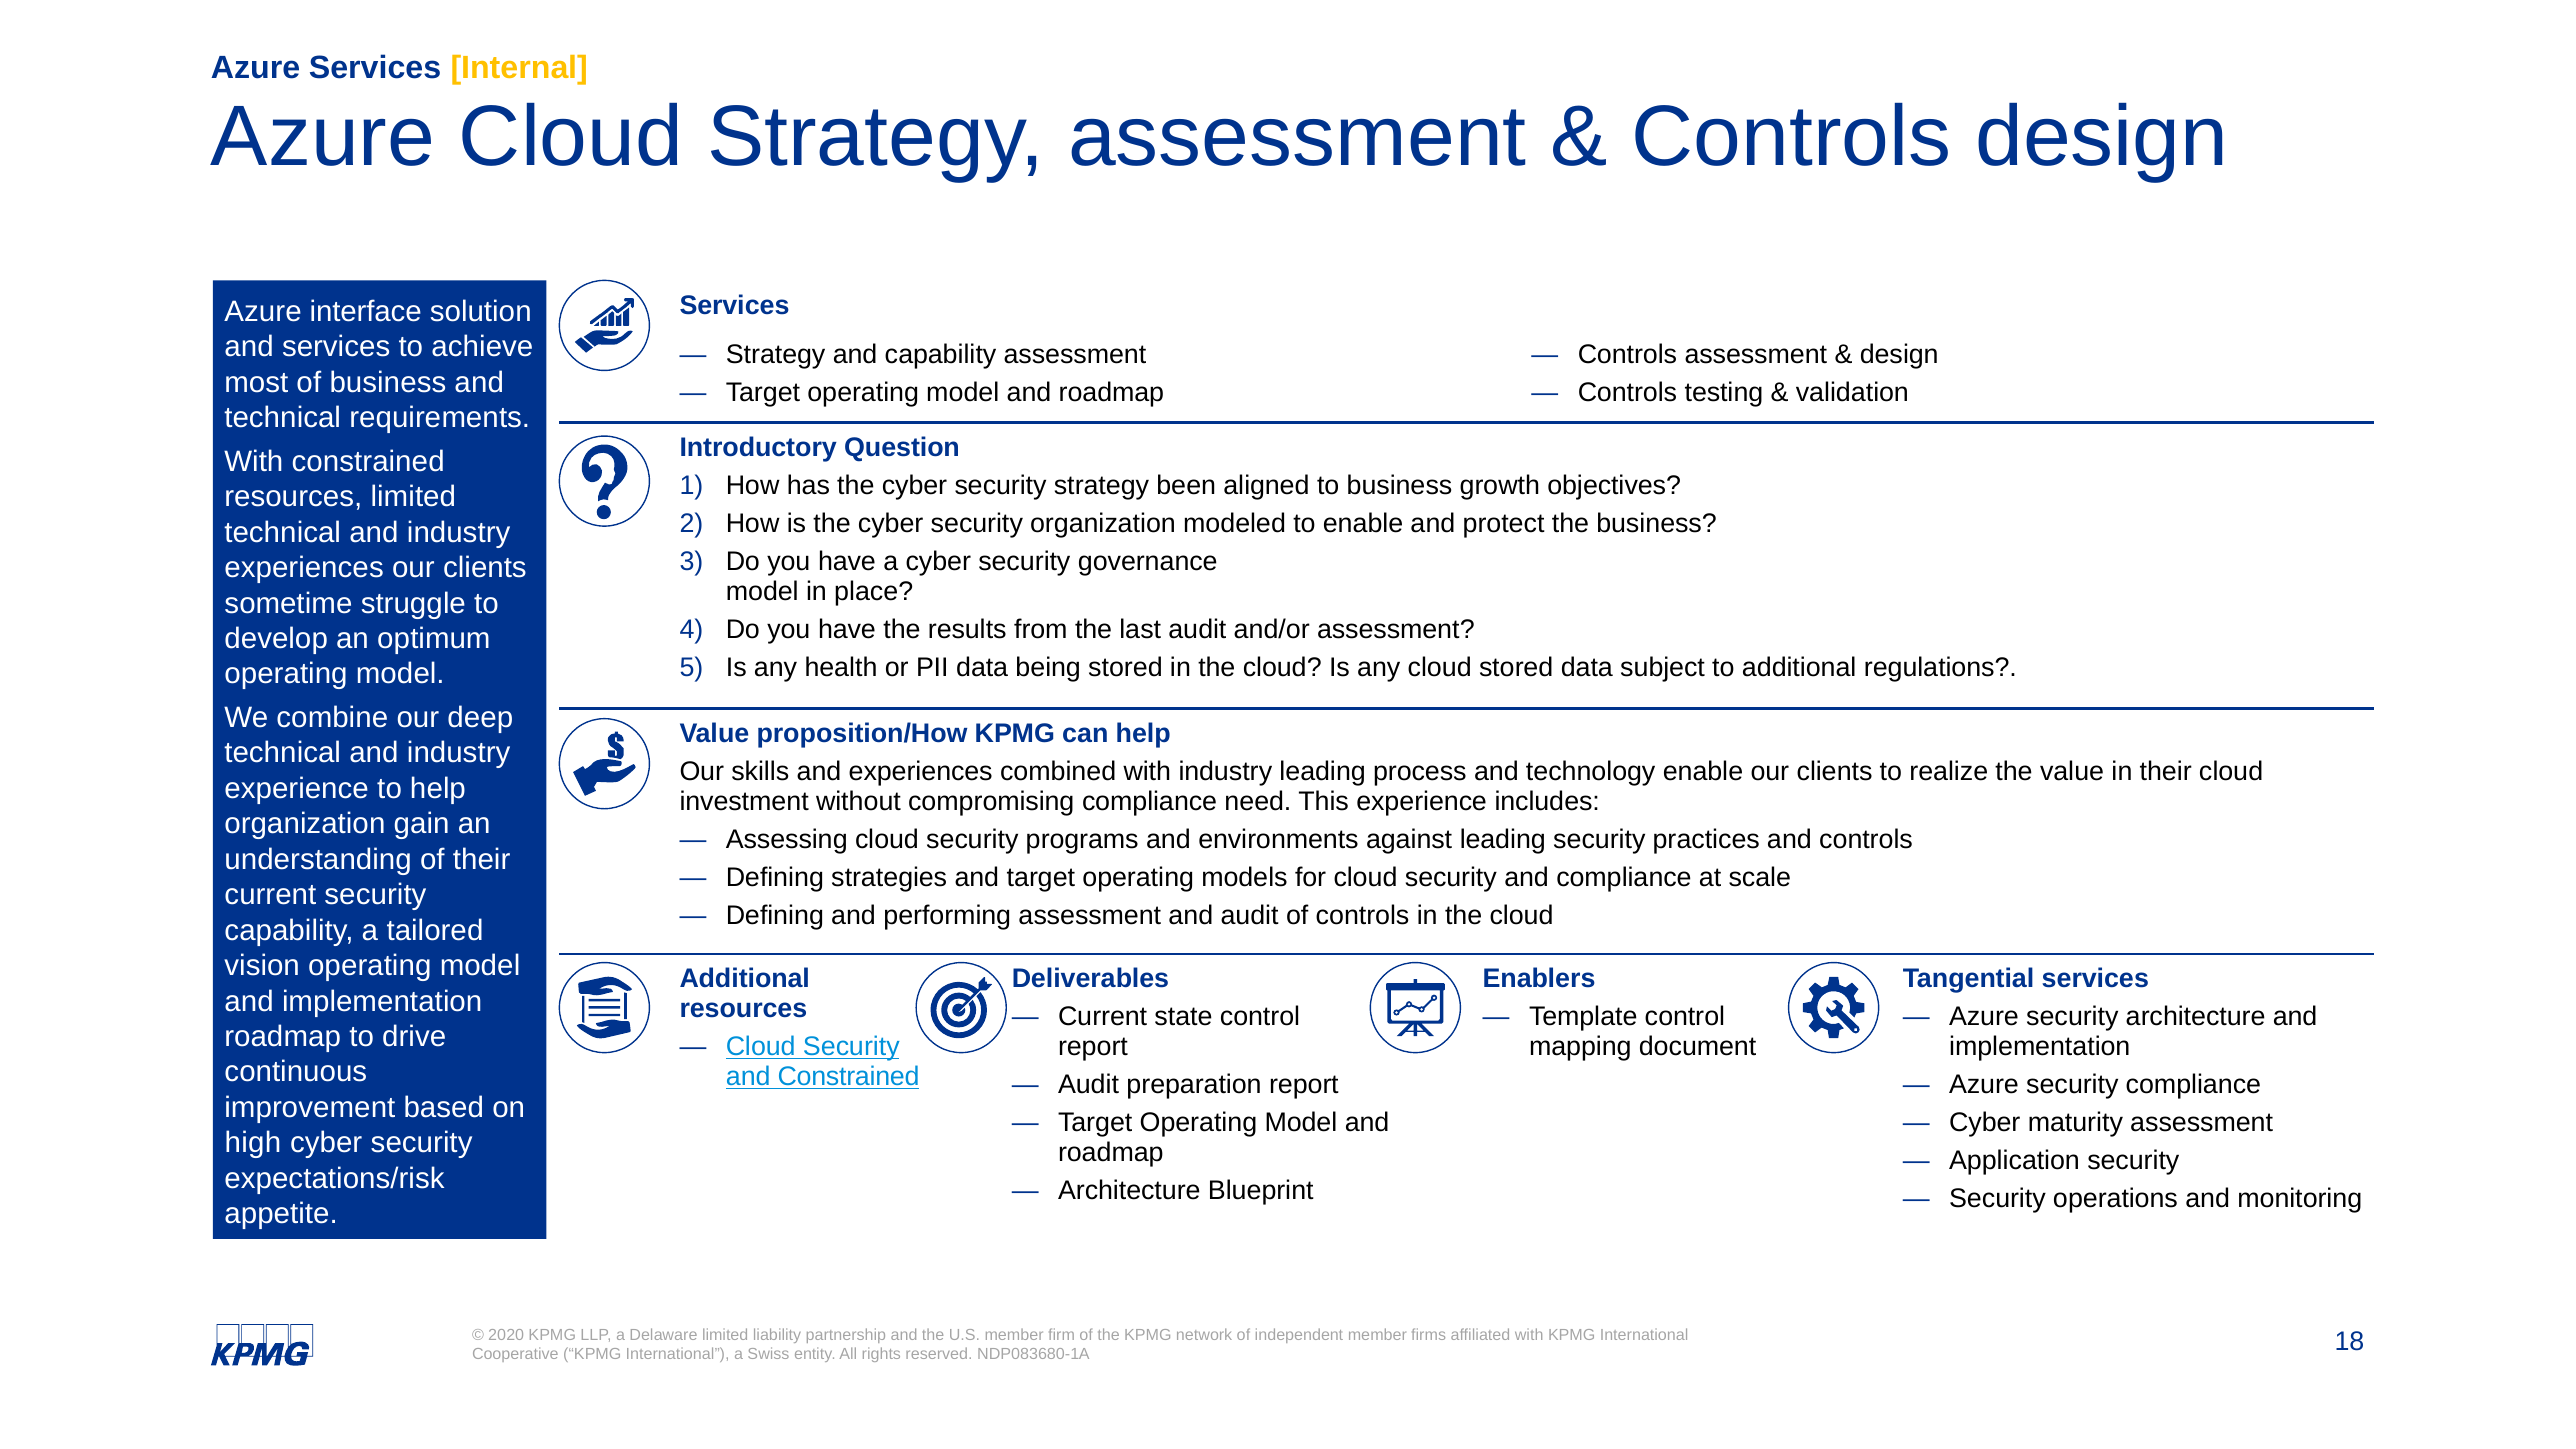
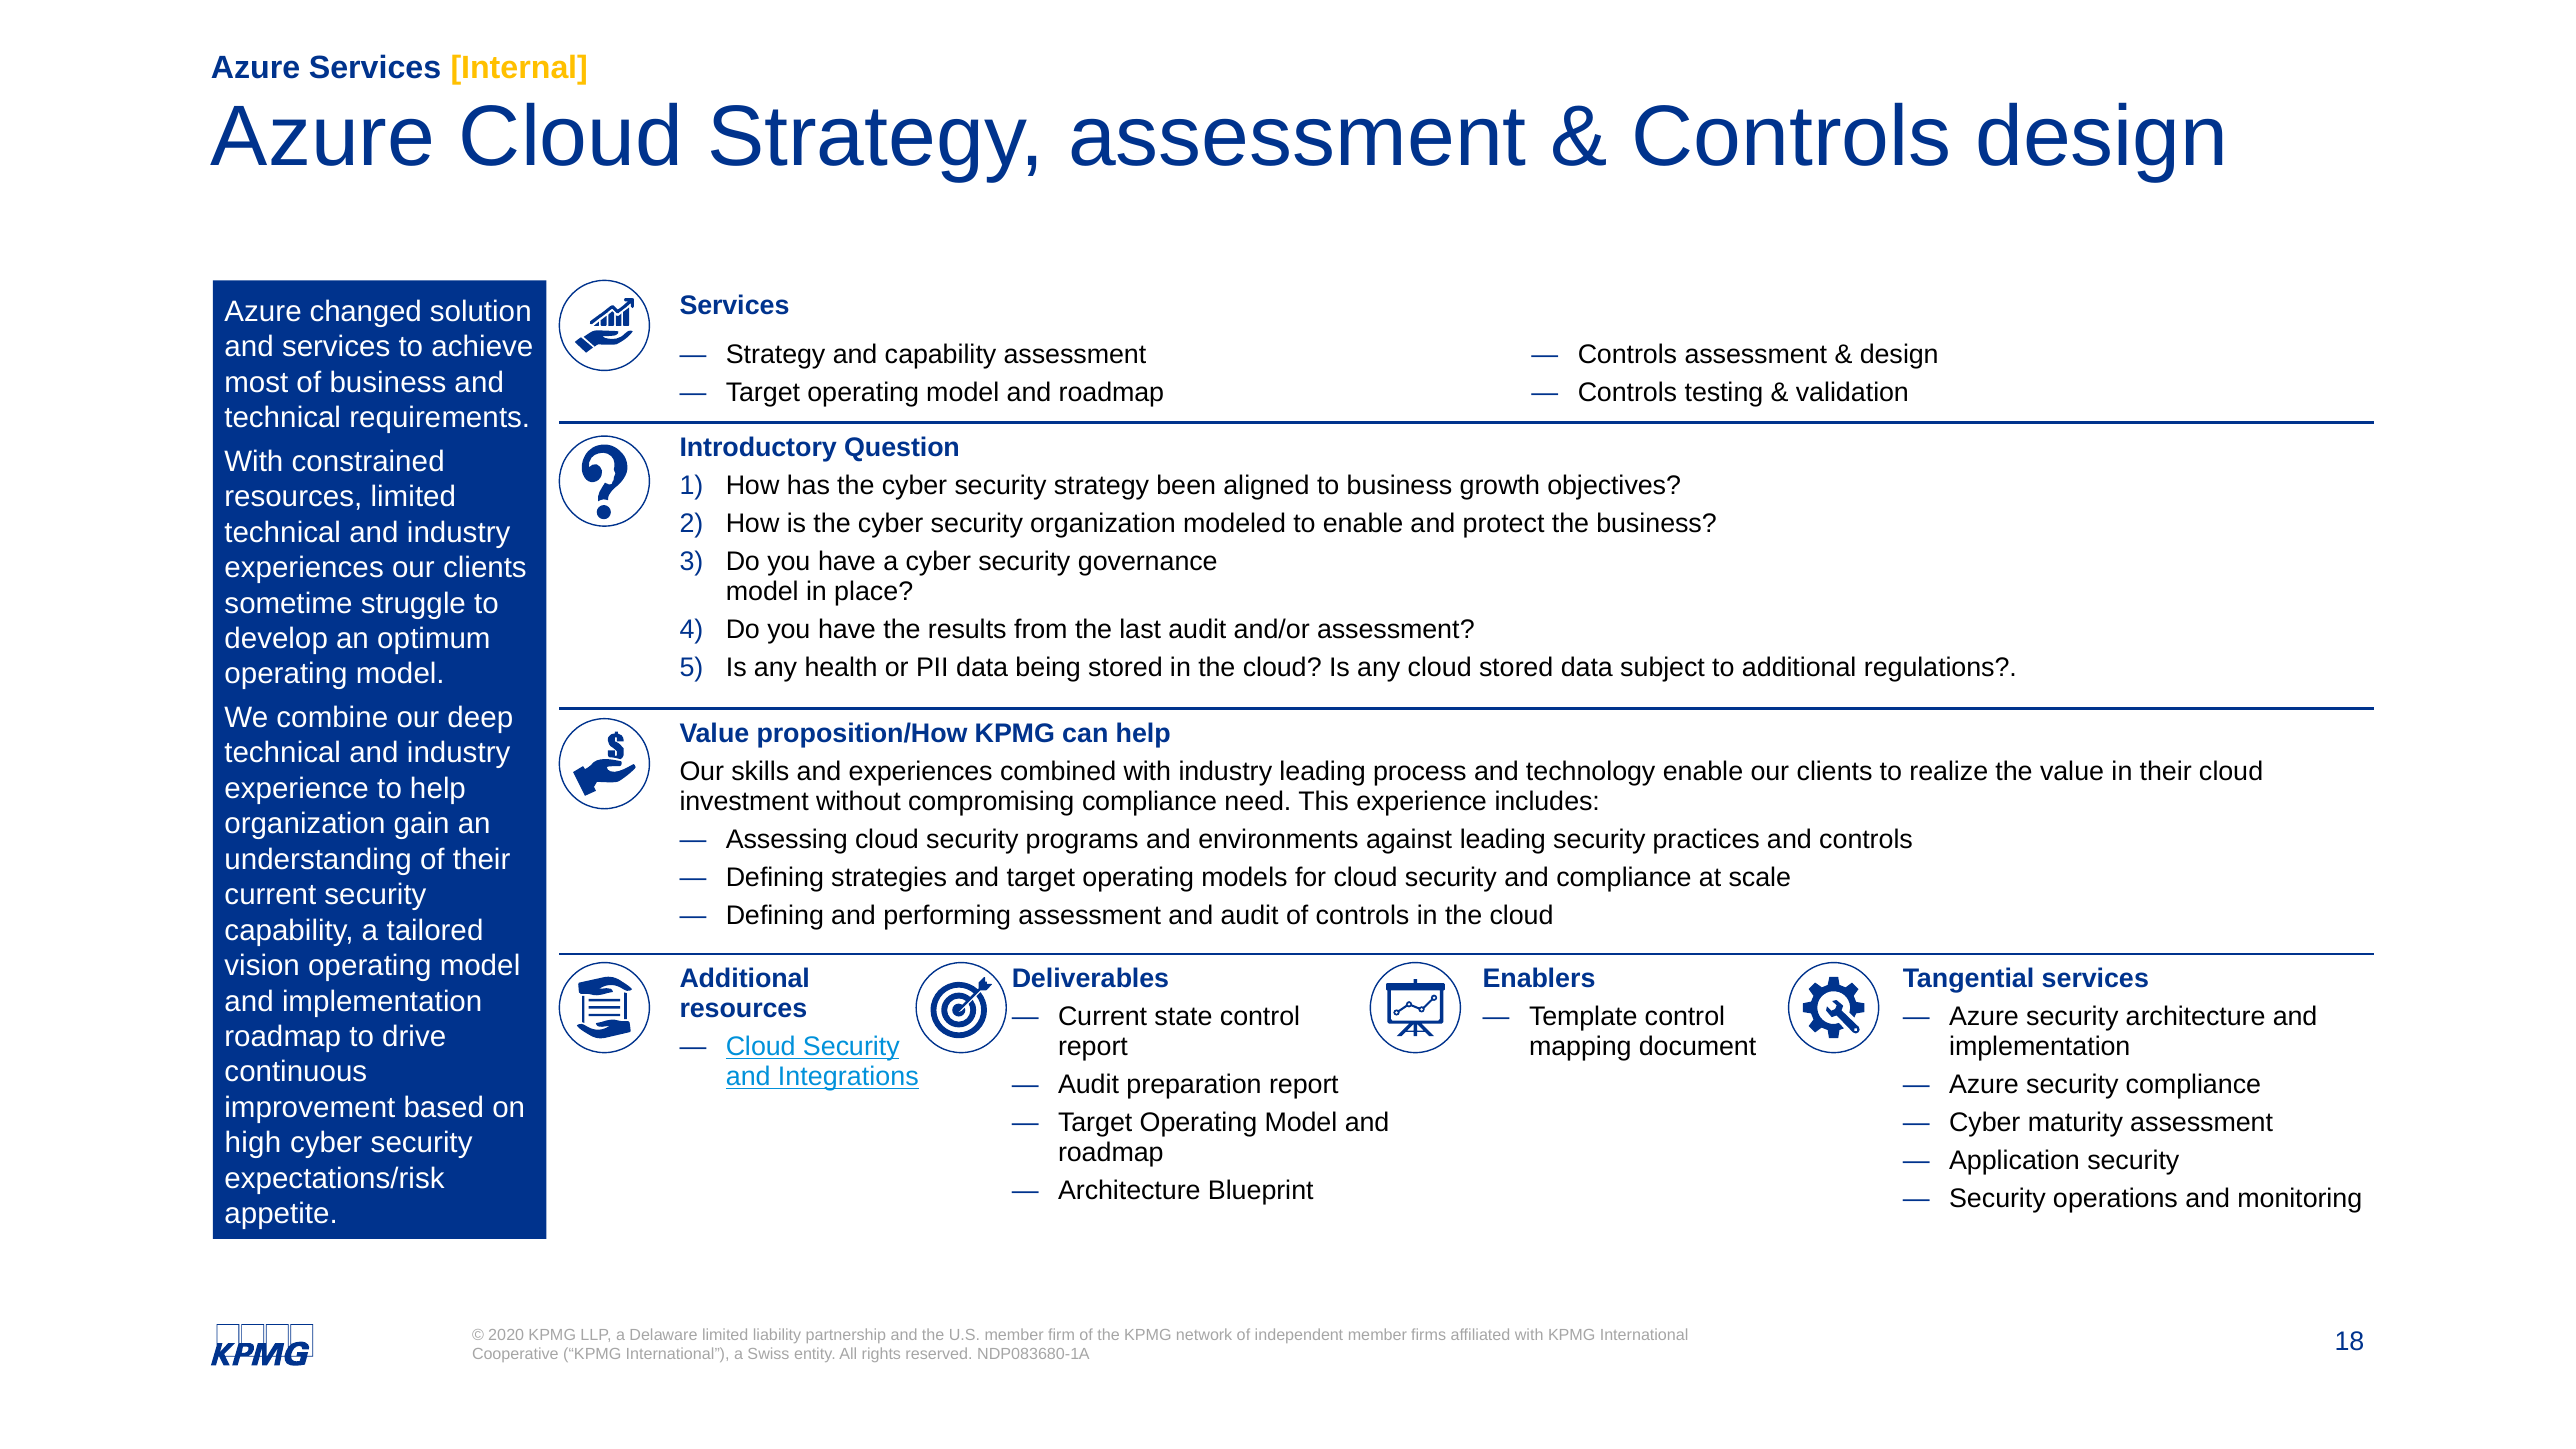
interface: interface -> changed
and Constrained: Constrained -> Integrations
